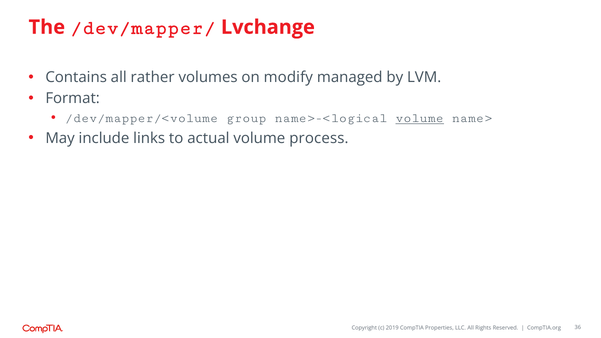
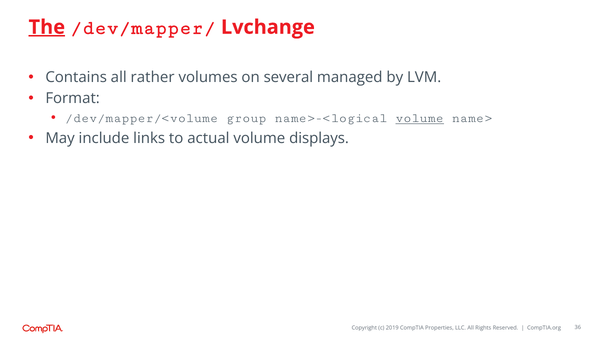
The underline: none -> present
modify: modify -> several
process: process -> displays
